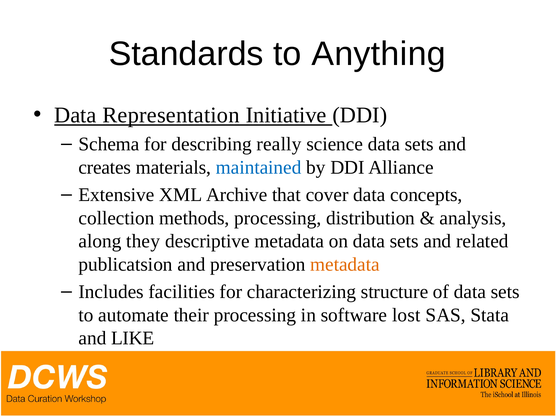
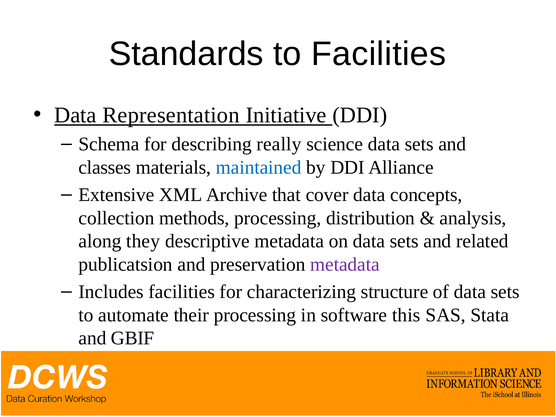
to Anything: Anything -> Facilities
creates: creates -> classes
metadata at (345, 264) colour: orange -> purple
lost: lost -> this
LIKE: LIKE -> GBIF
